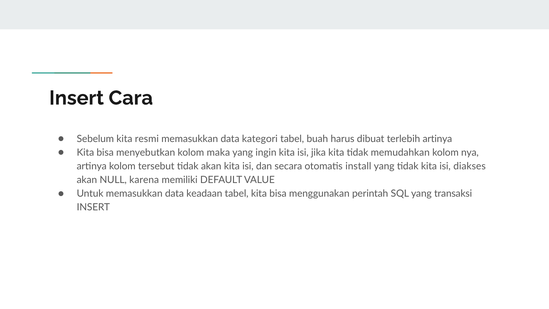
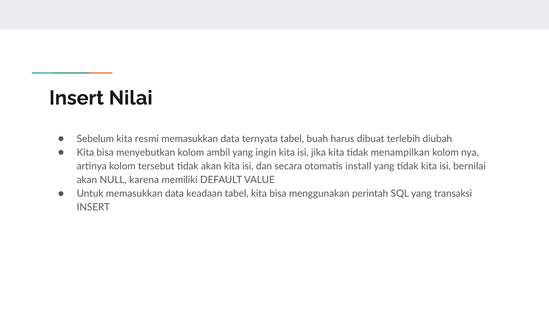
Cara: Cara -> Nilai
kategori: kategori -> ternyata
terlebih artinya: artinya -> diubah
maka: maka -> ambil
memudahkan: memudahkan -> menampilkan
diakses: diakses -> bernilai
